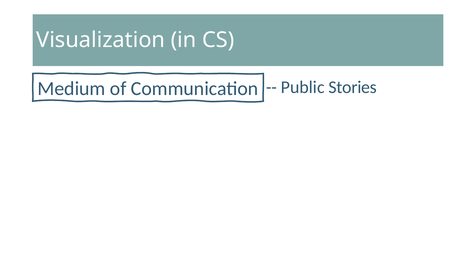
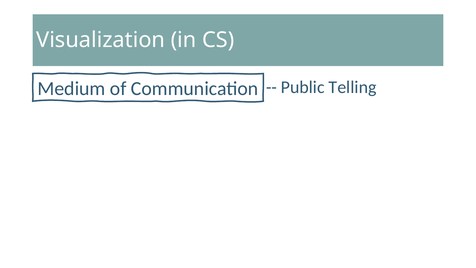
Stories: Stories -> Telling
